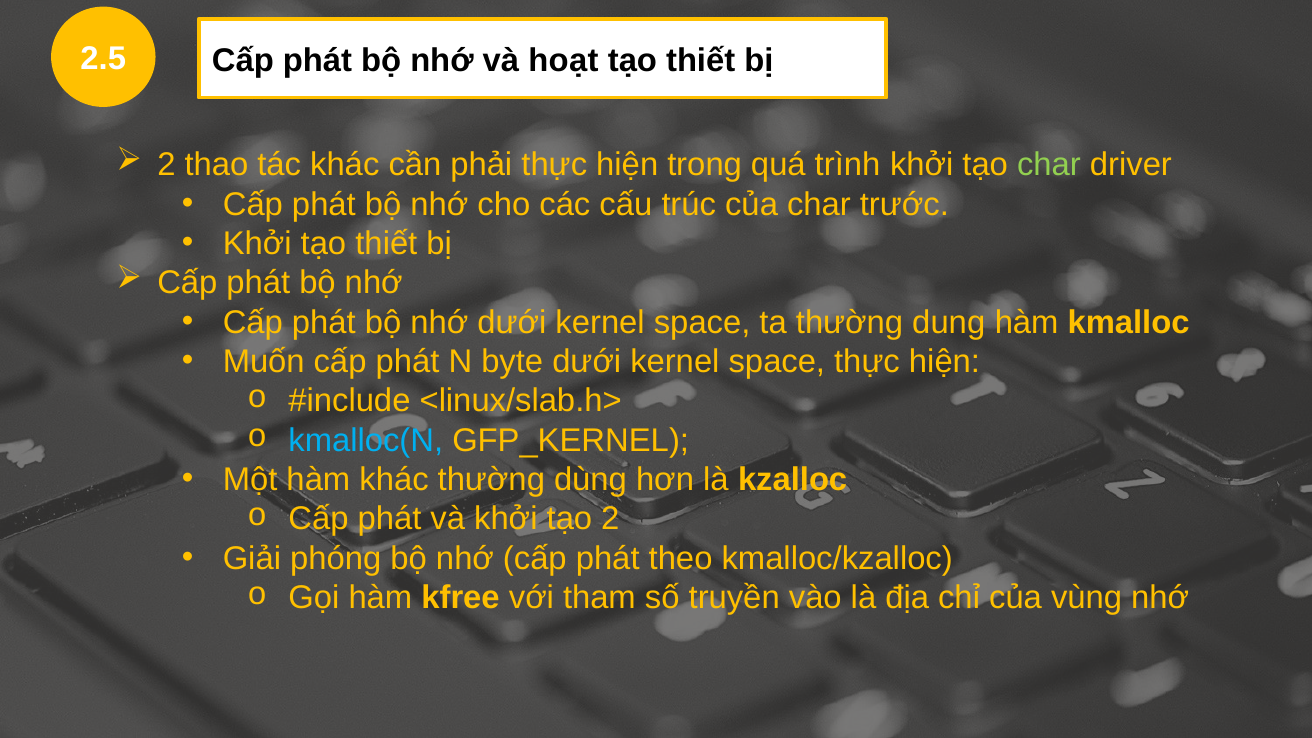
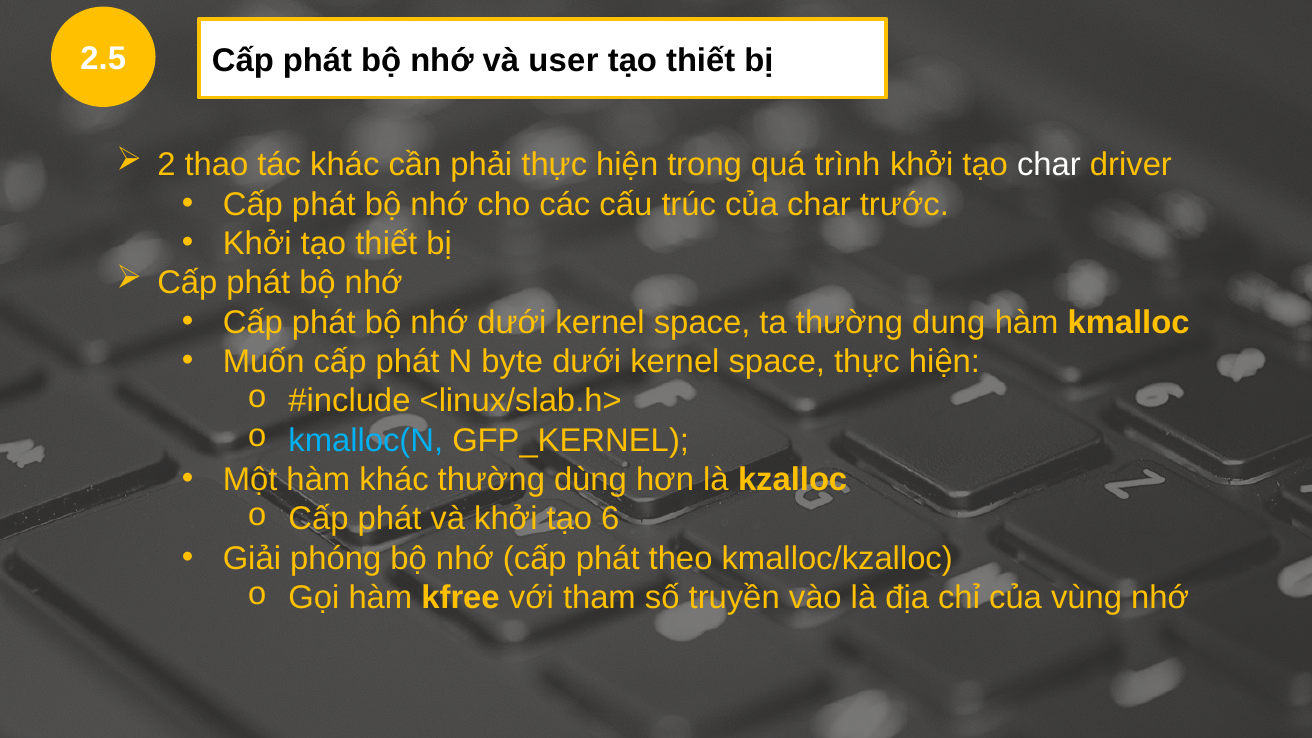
hoạt: hoạt -> user
char at (1049, 165) colour: light green -> white
tạo 2: 2 -> 6
